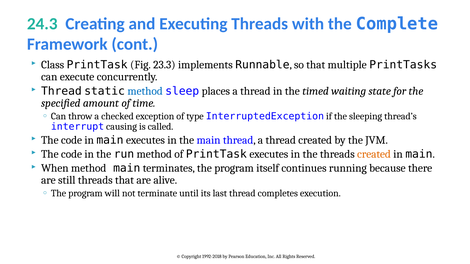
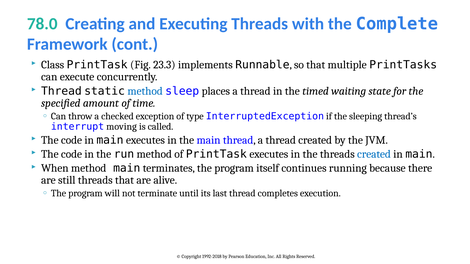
24.3: 24.3 -> 78.0
causing: causing -> moving
created at (374, 154) colour: orange -> blue
